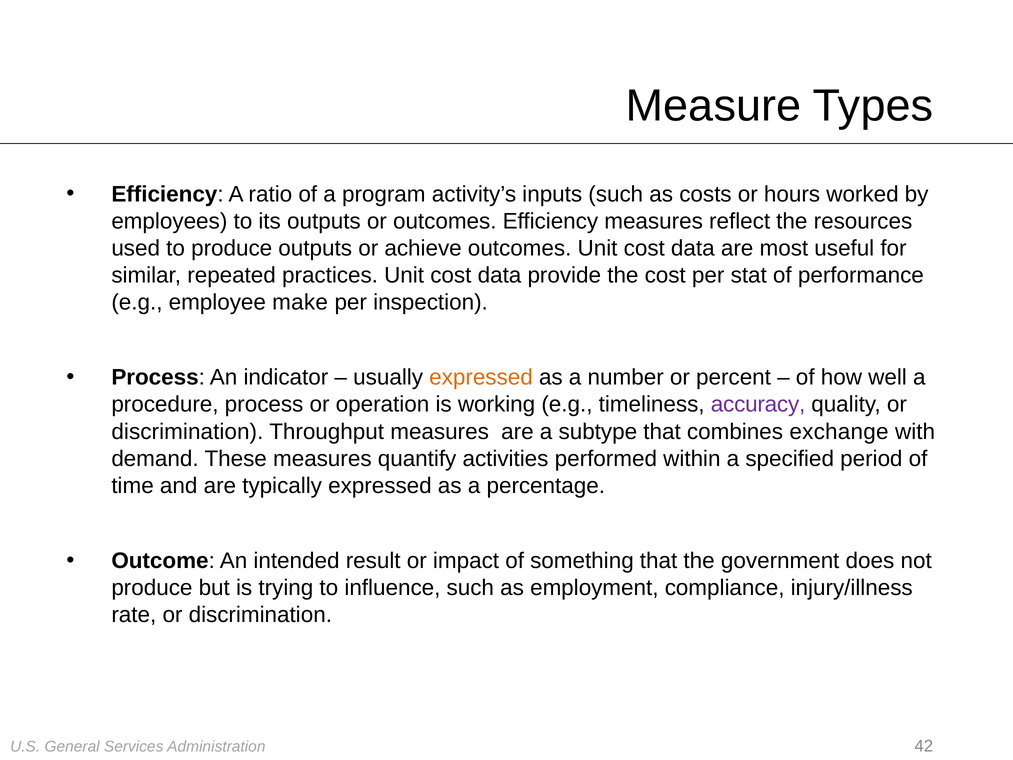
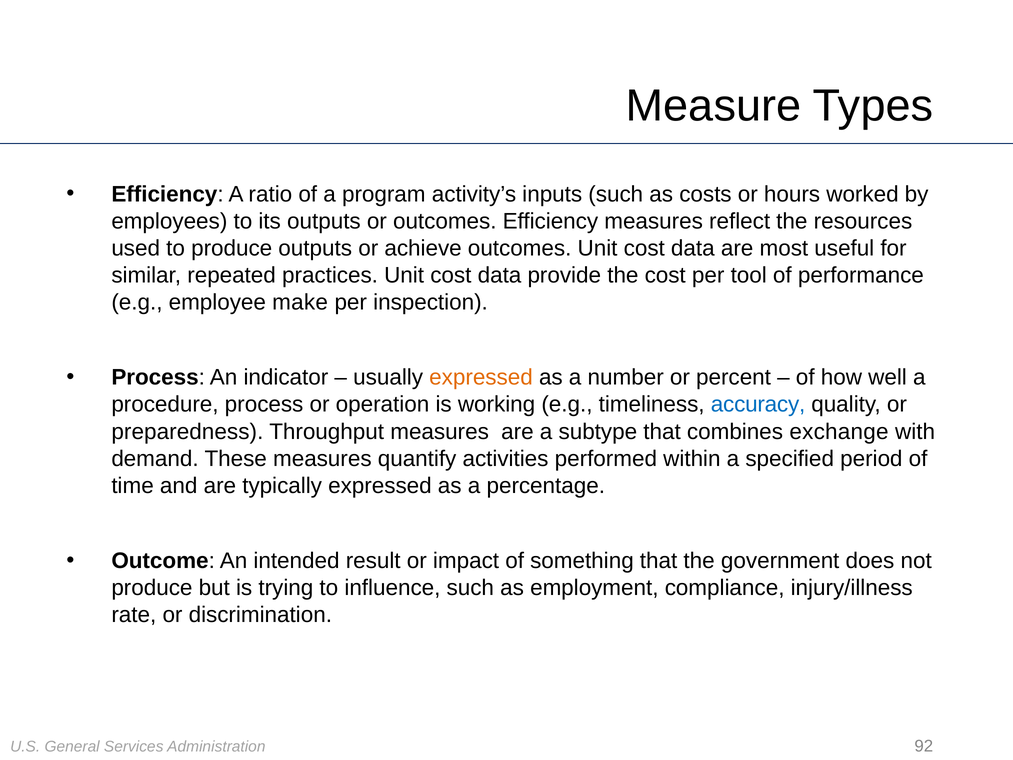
stat: stat -> tool
accuracy colour: purple -> blue
discrimination at (187, 431): discrimination -> preparedness
42: 42 -> 92
